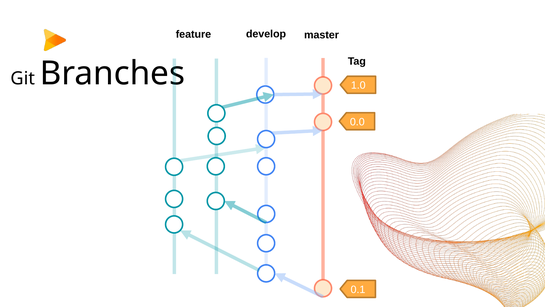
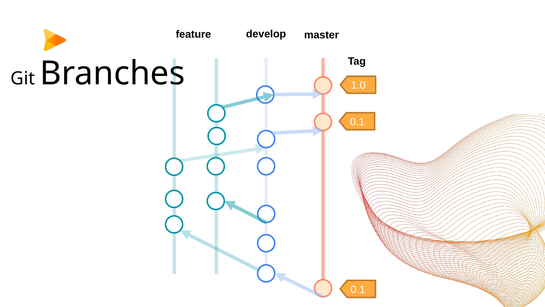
0.0 at (357, 122): 0.0 -> 0.1
